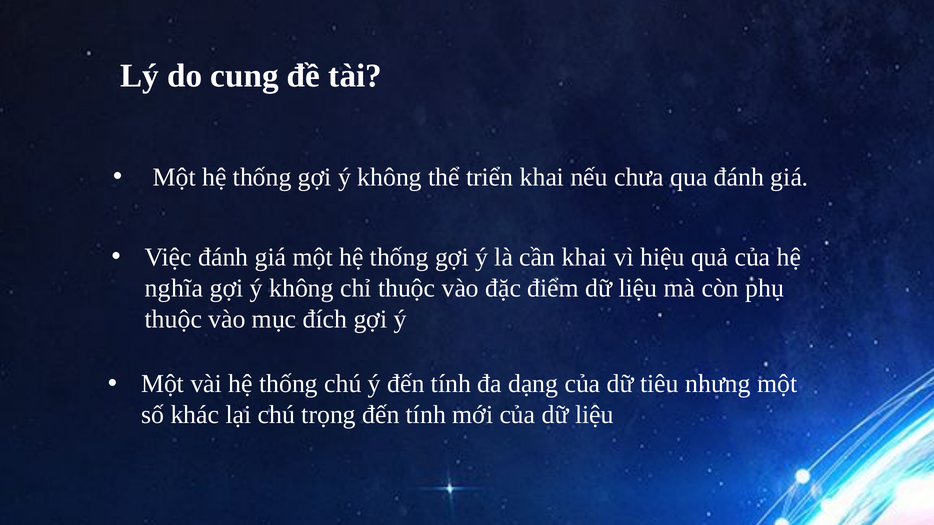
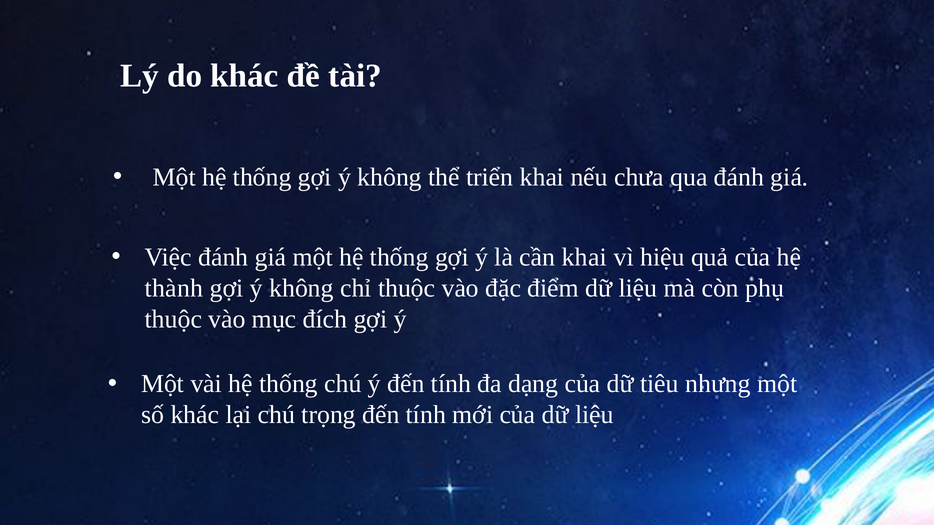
do cung: cung -> khác
nghĩa: nghĩa -> thành
